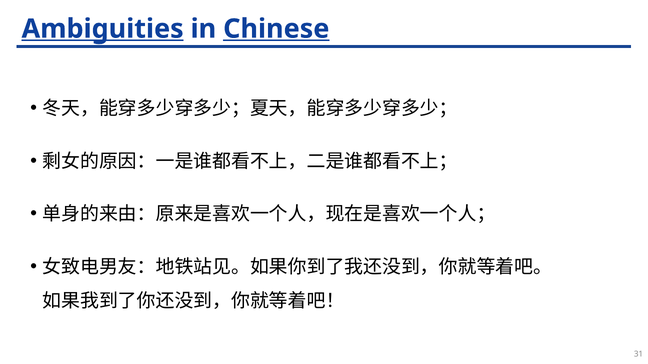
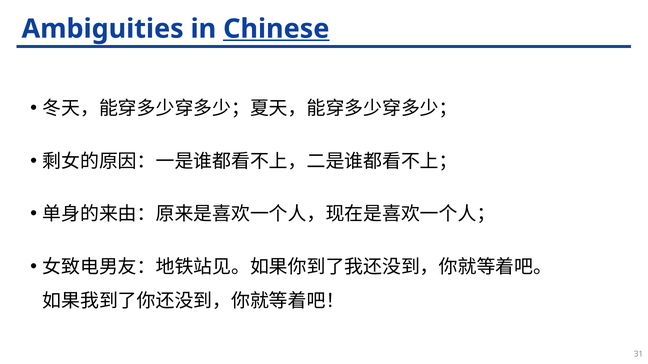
Ambiguities underline: present -> none
